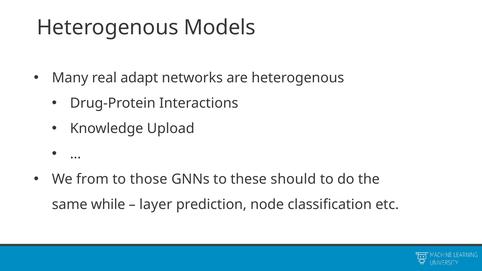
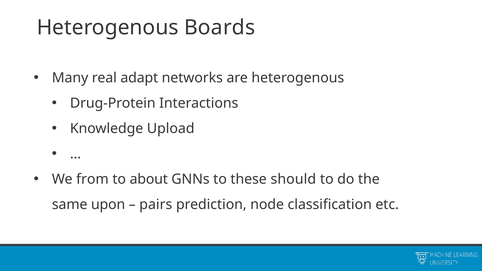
Models: Models -> Boards
those: those -> about
while: while -> upon
layer: layer -> pairs
